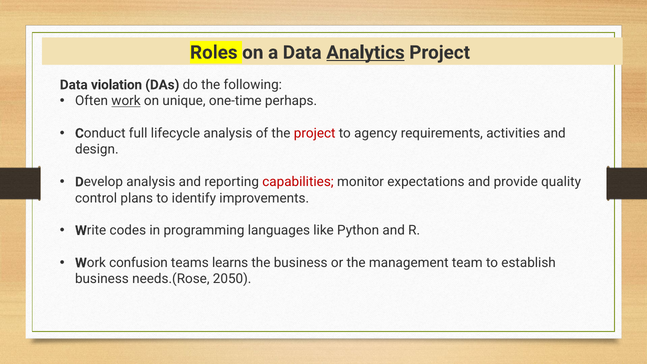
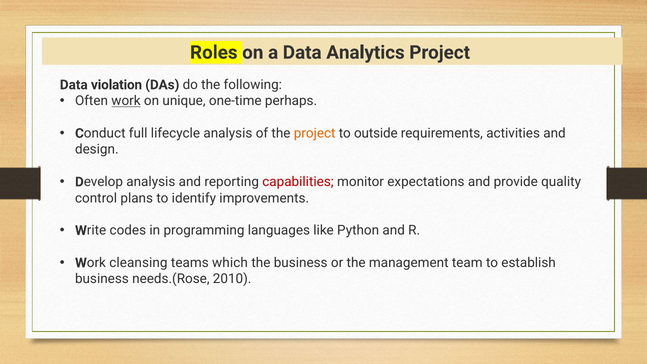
Analytics underline: present -> none
project at (315, 133) colour: red -> orange
agency: agency -> outside
confusion: confusion -> cleansing
learns: learns -> which
2050: 2050 -> 2010
